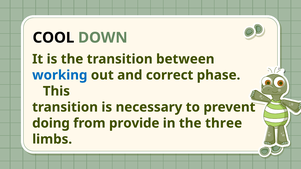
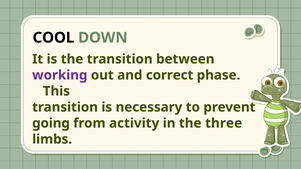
working colour: blue -> purple
doing: doing -> going
provide: provide -> activity
